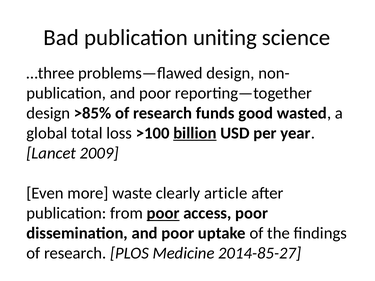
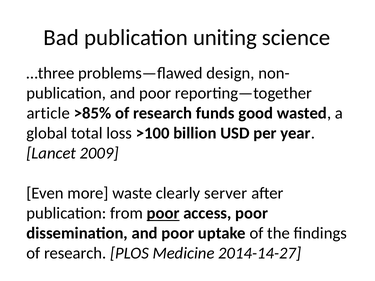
design at (48, 113): design -> article
billion underline: present -> none
article: article -> server
2014-85-27: 2014-85-27 -> 2014-14-27
